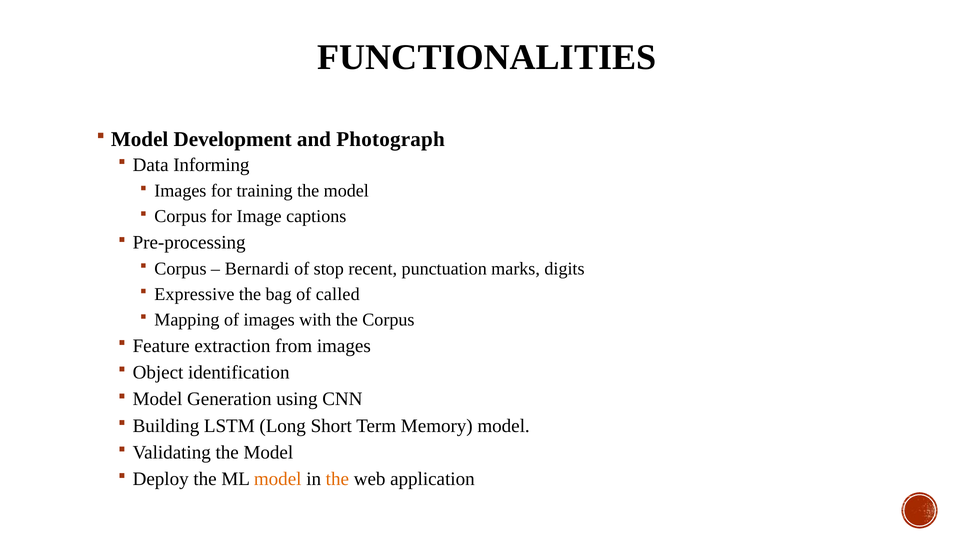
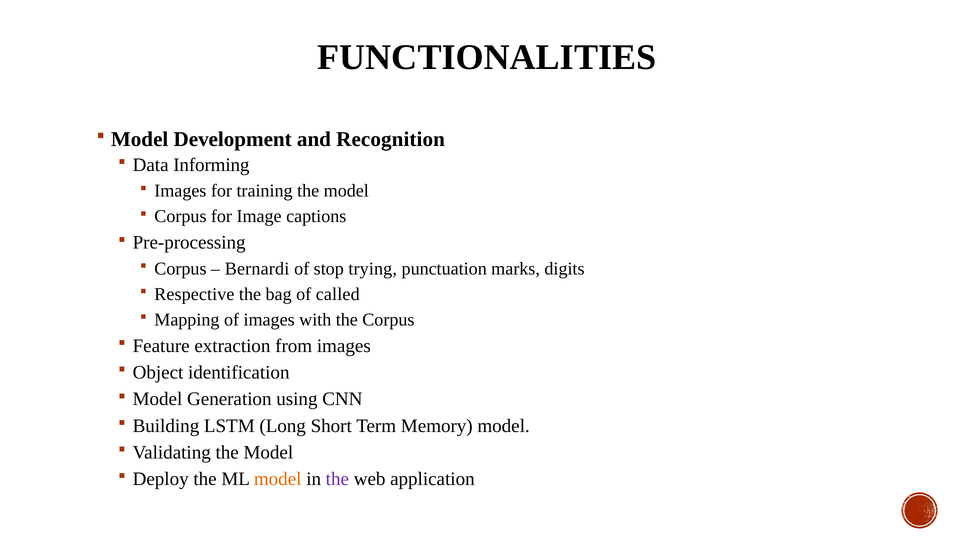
Photograph: Photograph -> Recognition
recent: recent -> trying
Expressive: Expressive -> Respective
the at (337, 479) colour: orange -> purple
